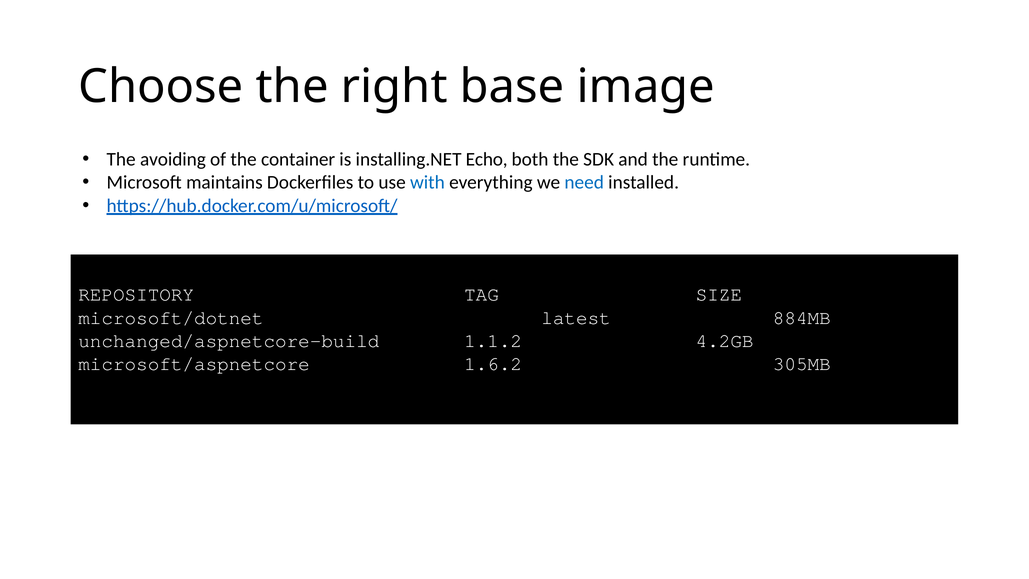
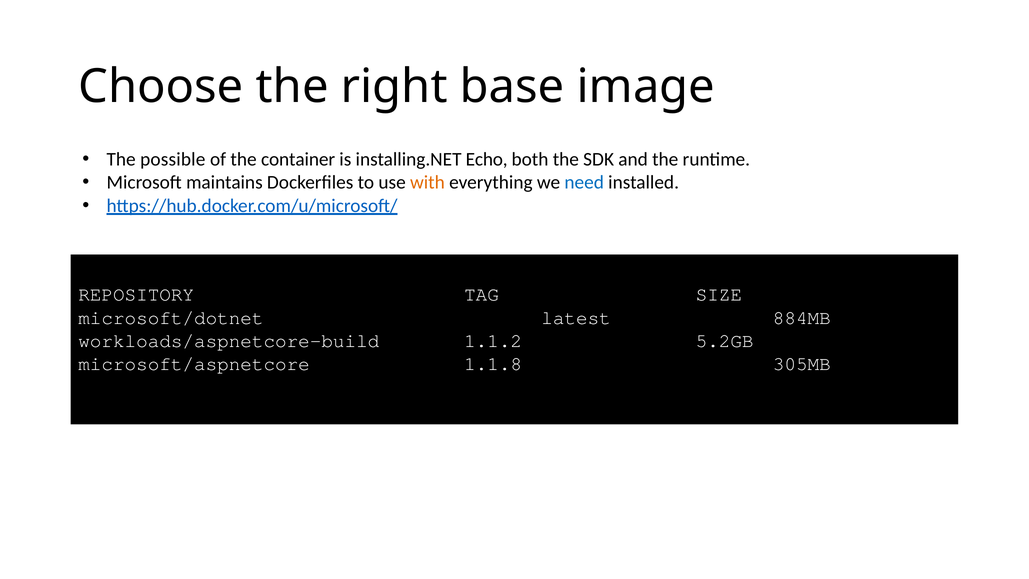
avoiding: avoiding -> possible
with colour: blue -> orange
unchanged/aspnetcore-build: unchanged/aspnetcore-build -> workloads/aspnetcore-build
4.2GB: 4.2GB -> 5.2GB
1.6.2: 1.6.2 -> 1.1.8
